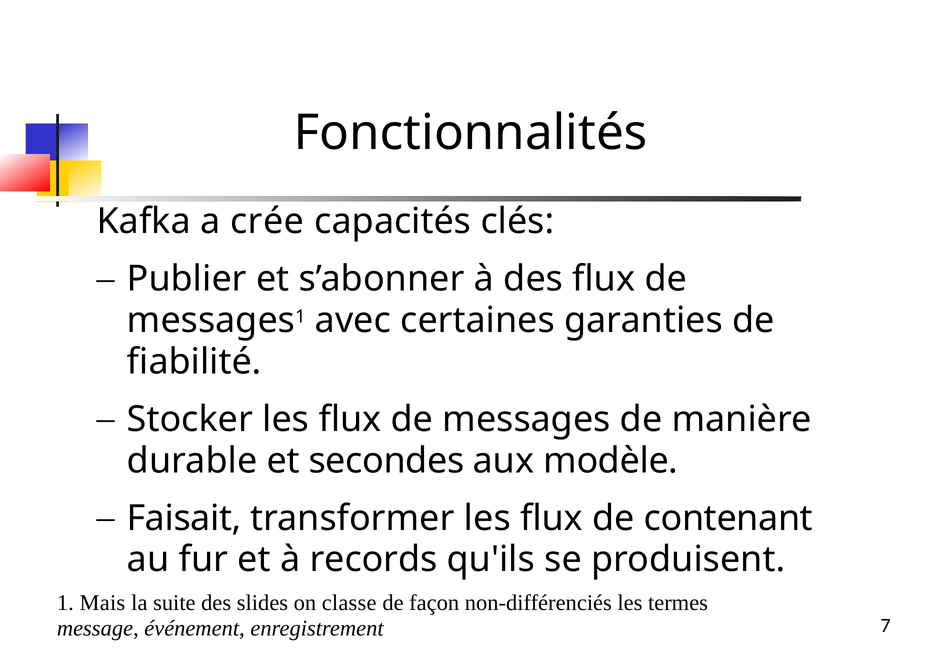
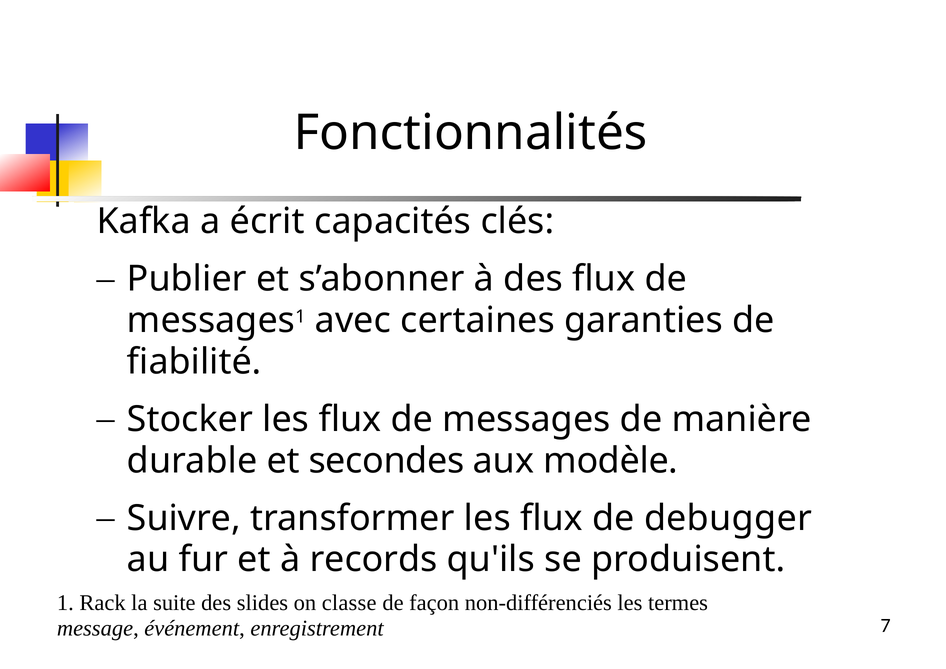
crée: crée -> écrit
Faisait: Faisait -> Suivre
contenant: contenant -> debugger
Mais: Mais -> Rack
